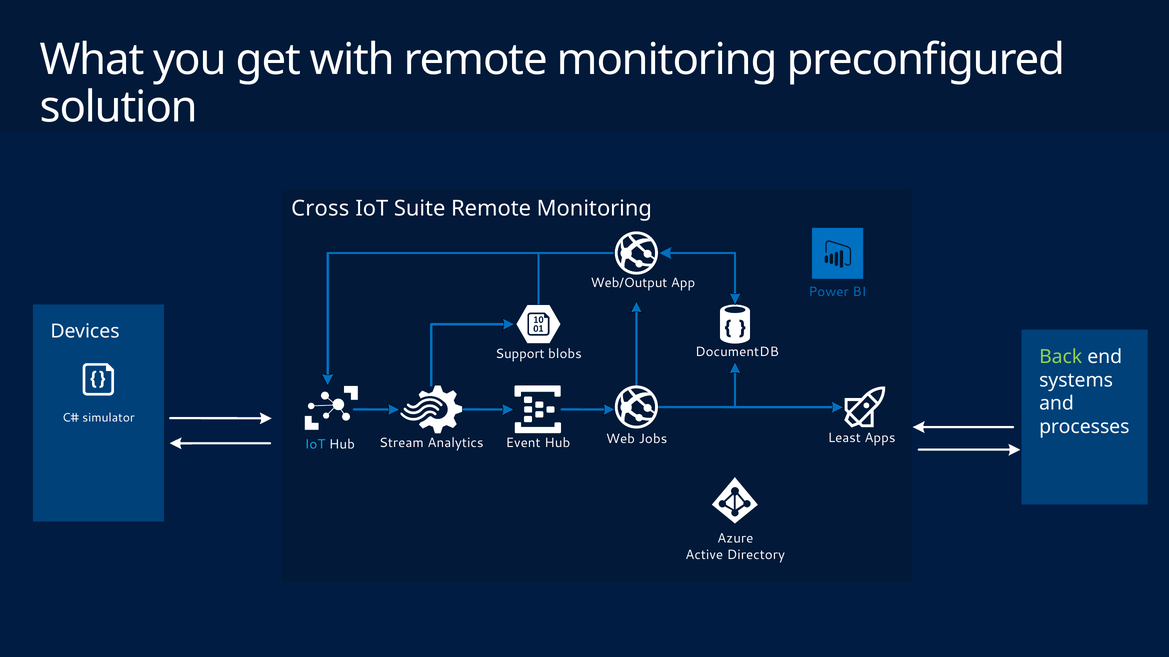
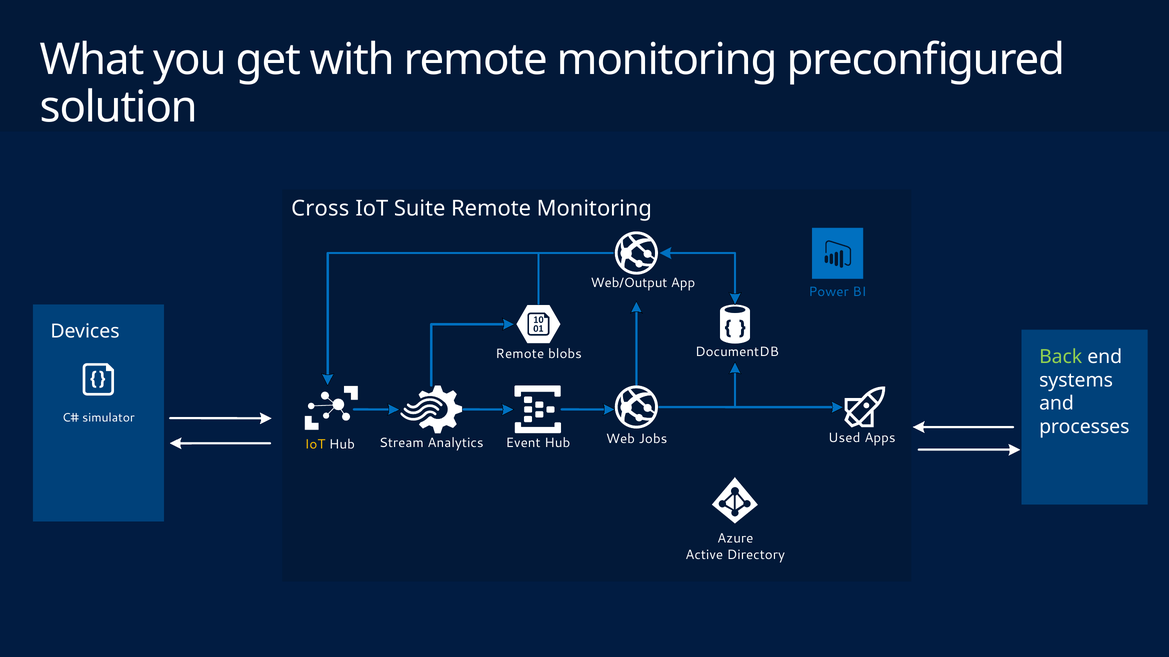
Support at (520, 354): Support -> Remote
Least: Least -> Used
IoT at (315, 445) colour: light blue -> yellow
